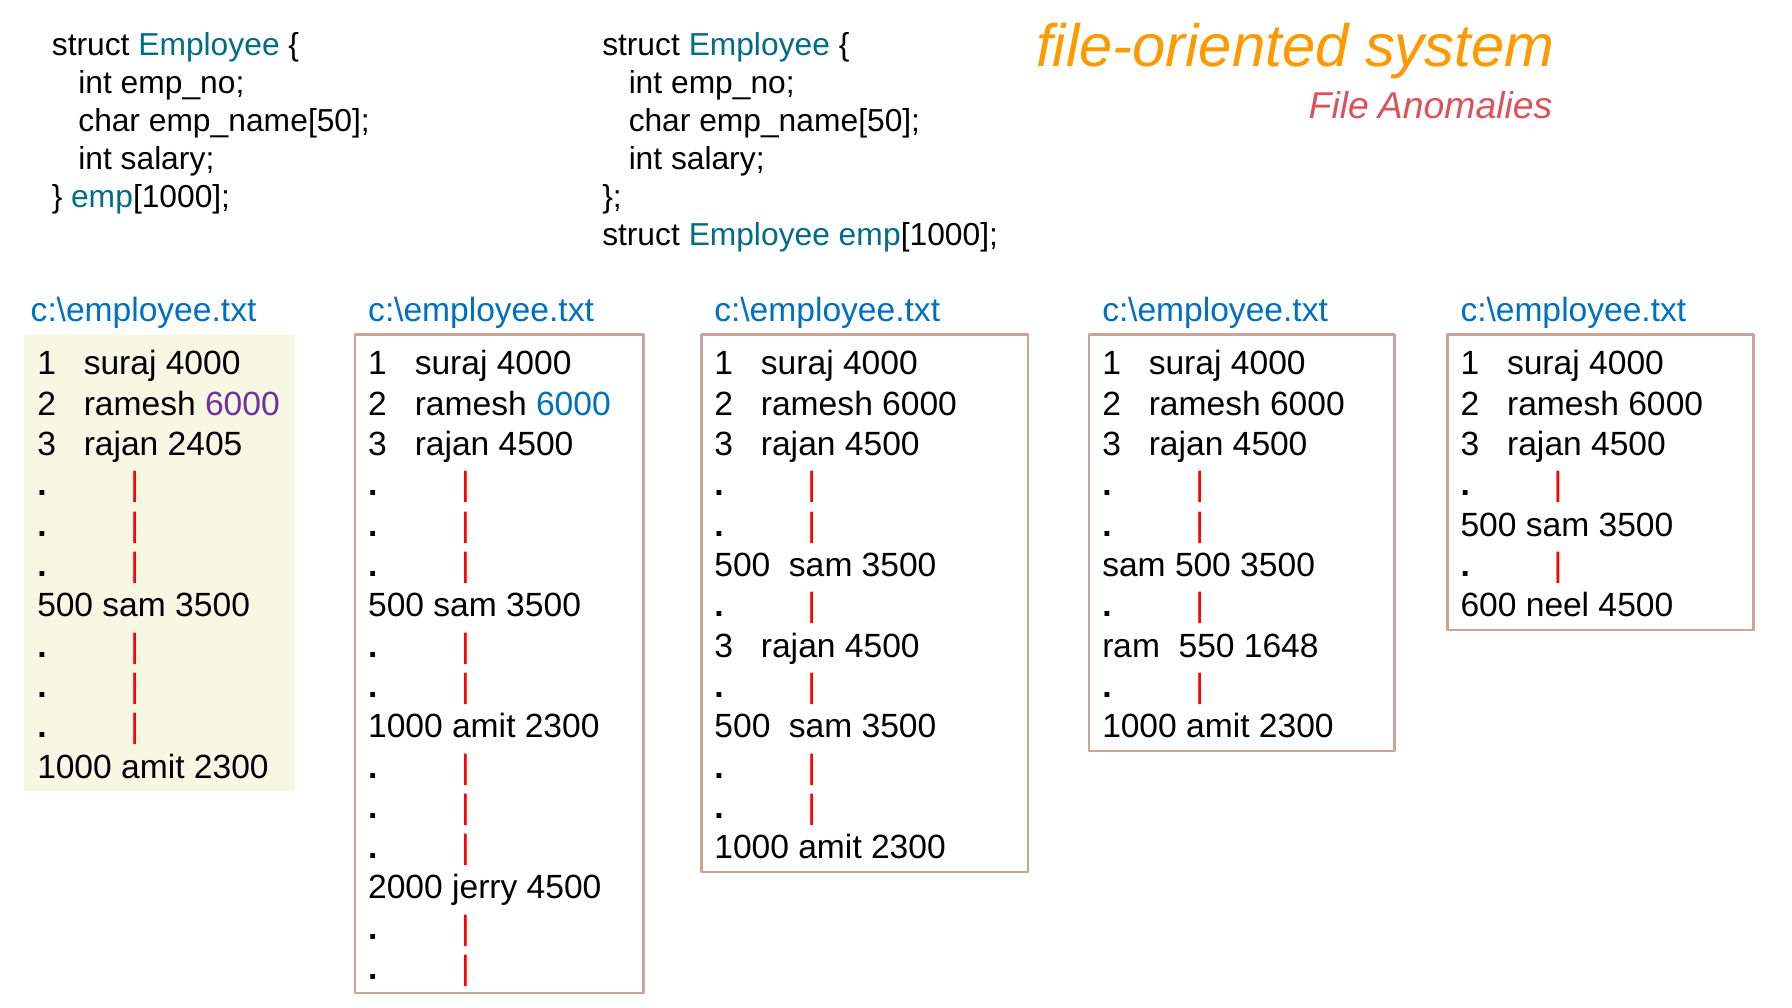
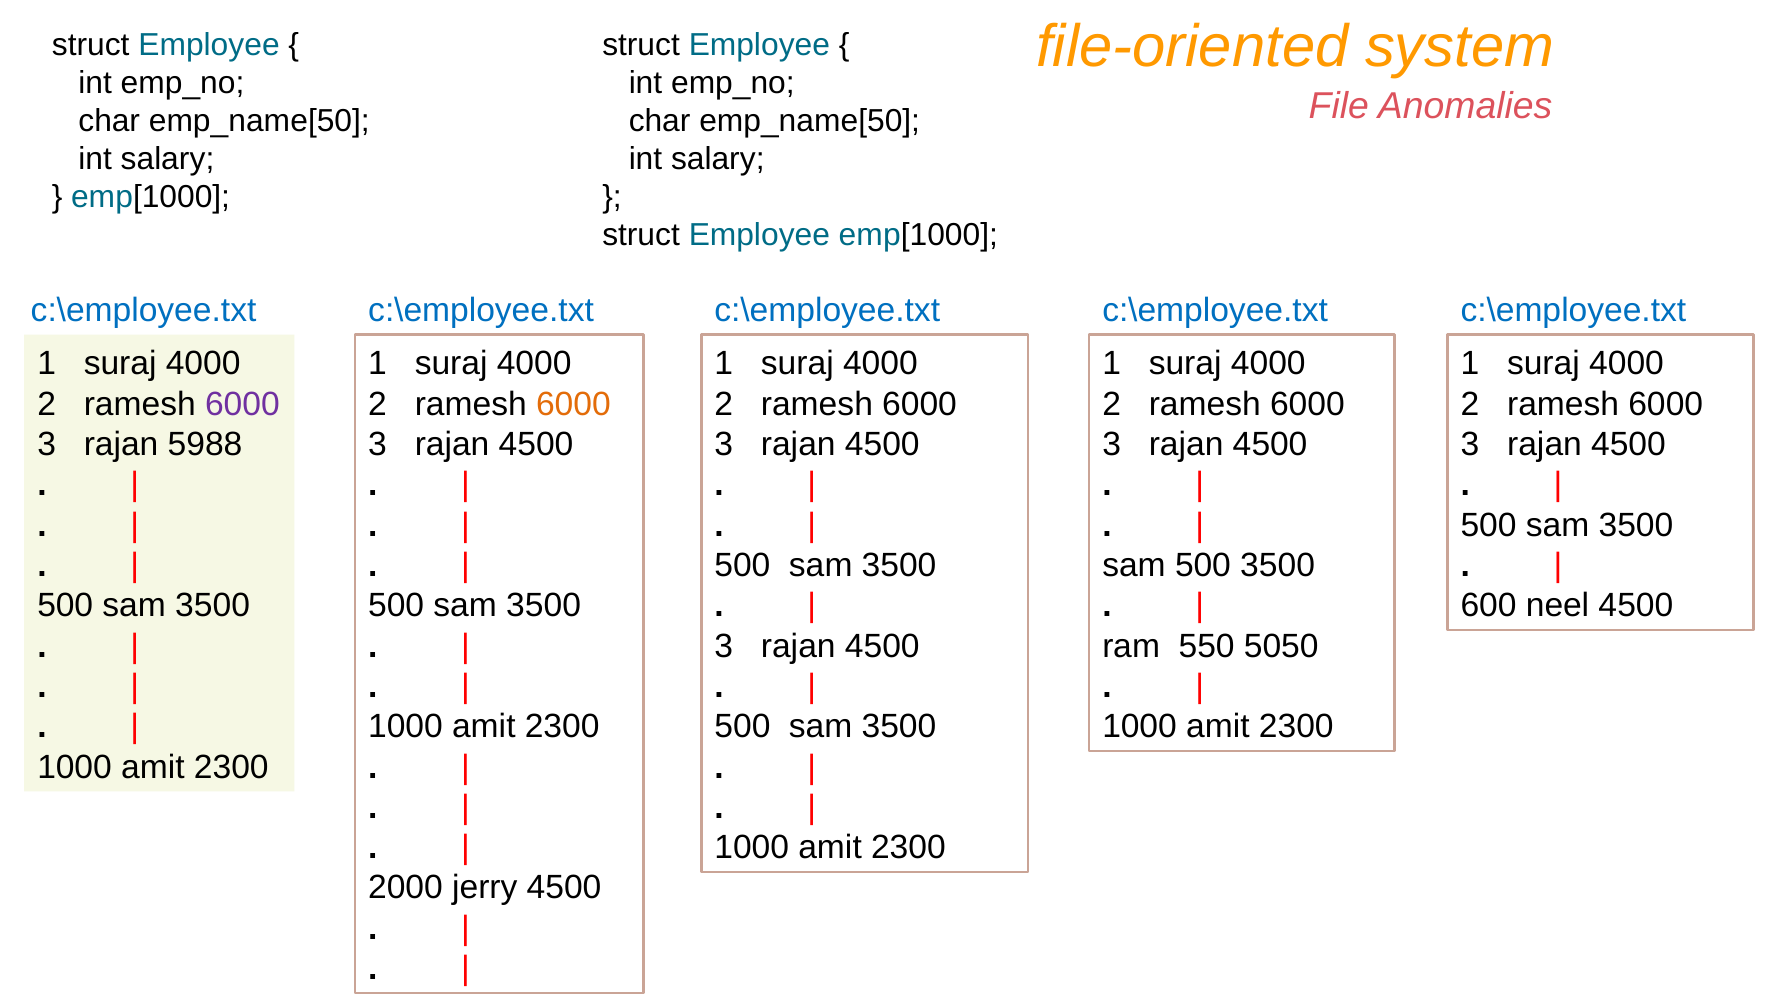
6000 at (573, 404) colour: blue -> orange
2405: 2405 -> 5988
1648: 1648 -> 5050
